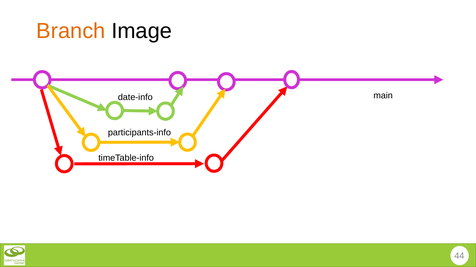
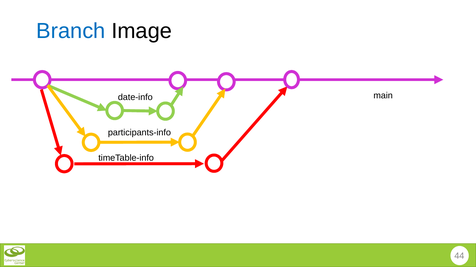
Branch colour: orange -> blue
